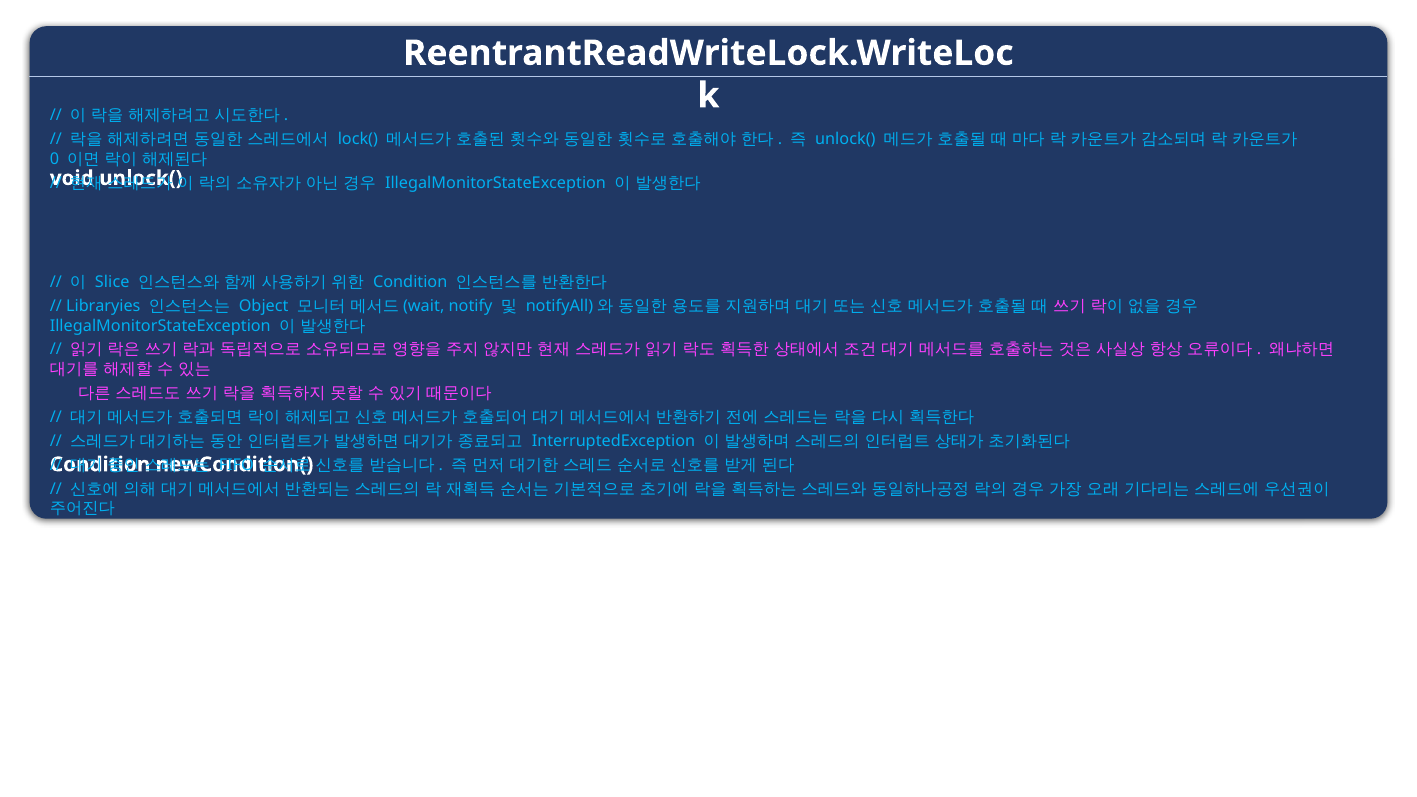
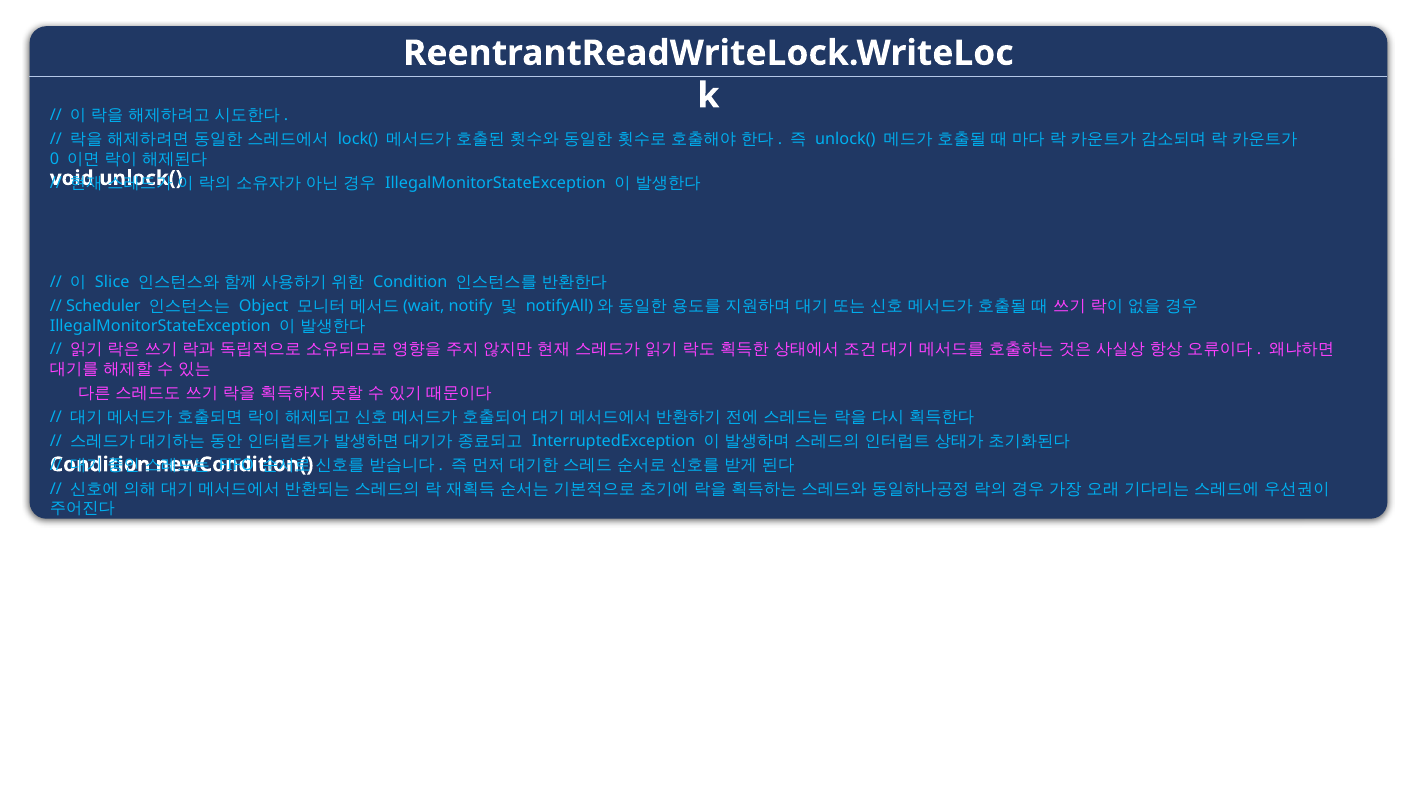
Libraryies: Libraryies -> Scheduler
